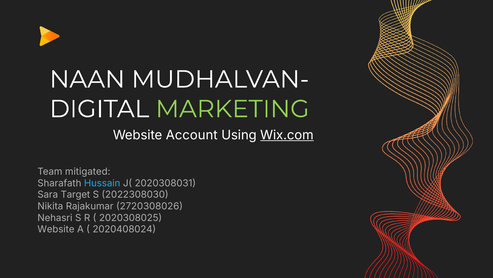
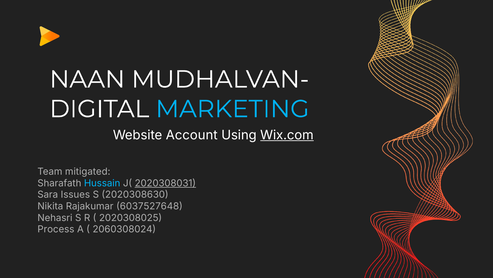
MARKETING colour: light green -> light blue
2020308031 underline: none -> present
Target: Target -> Issues
2022308030: 2022308030 -> 2020308630
2720308026: 2720308026 -> 6037527648
Website at (56, 229): Website -> Process
2020408024: 2020408024 -> 2060308024
